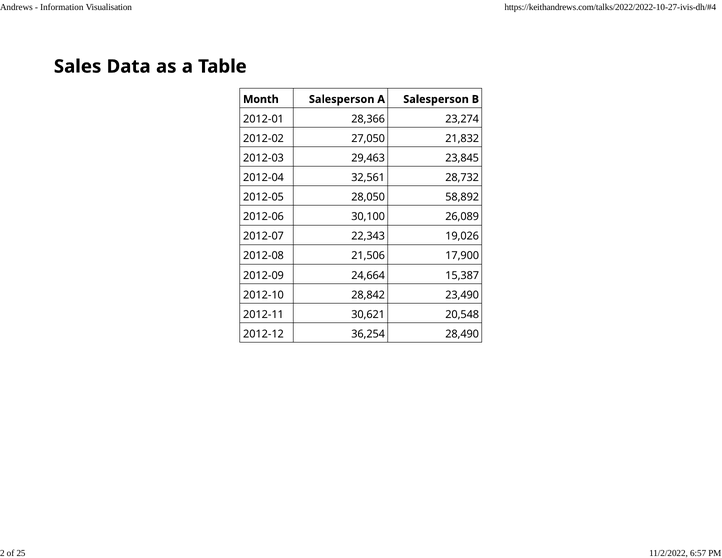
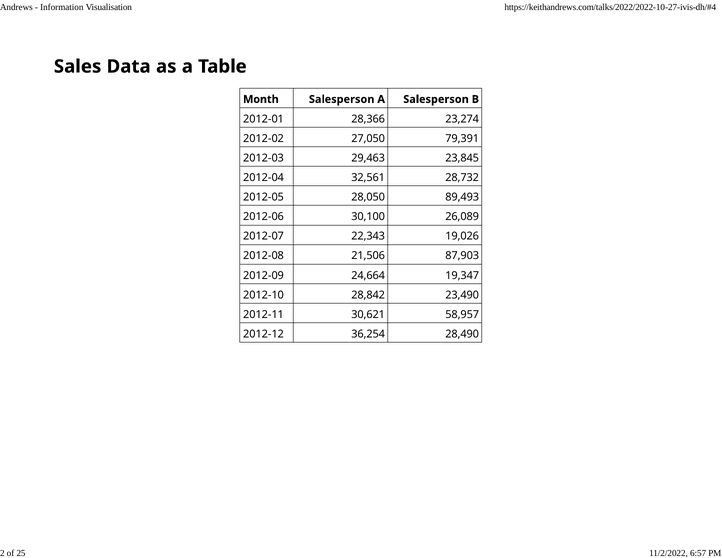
21,832: 21,832 -> 79,391
58,892: 58,892 -> 89,493
17,900: 17,900 -> 87,903
15,387: 15,387 -> 19,347
20,548: 20,548 -> 58,957
